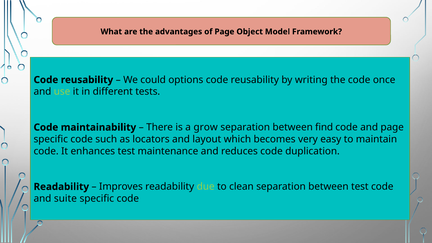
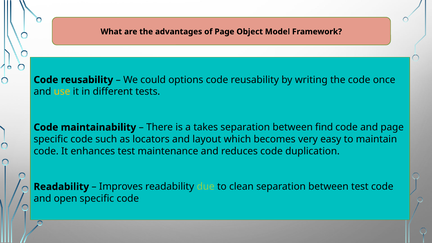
use colour: light green -> yellow
grow: grow -> takes
suite: suite -> open
